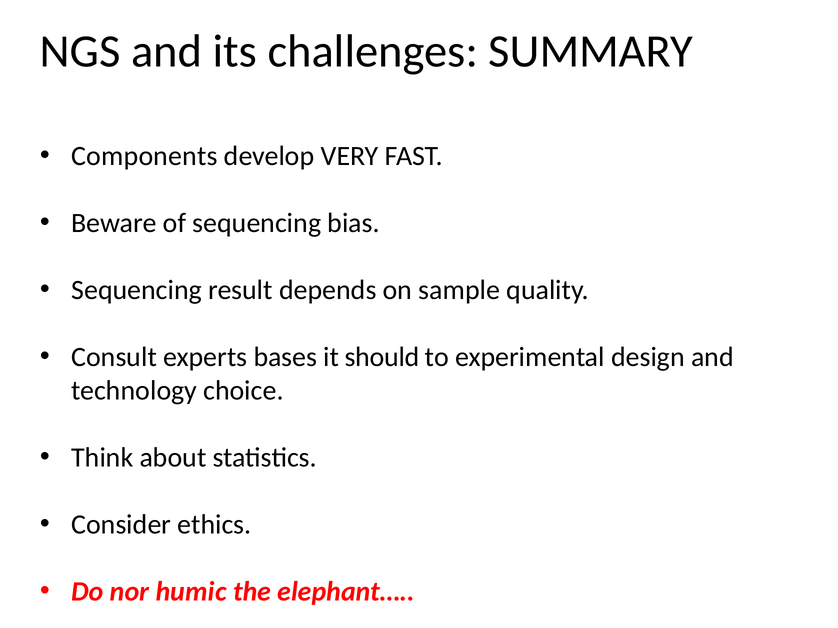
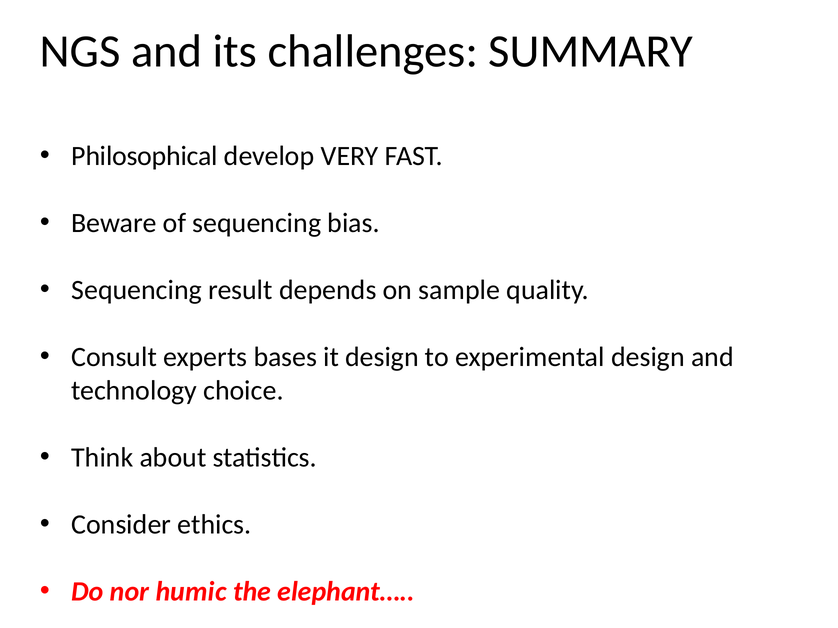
Components: Components -> Philosophical
it should: should -> design
